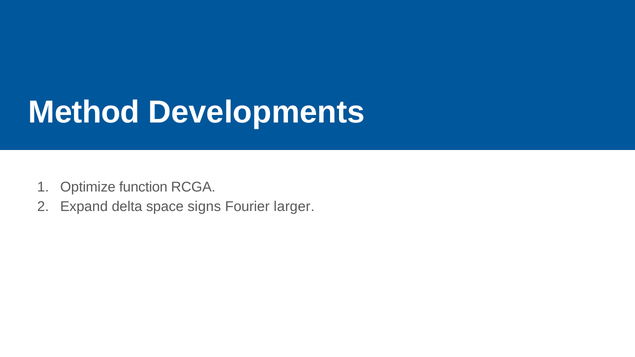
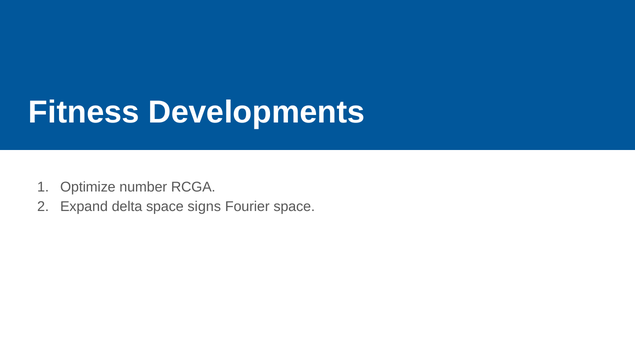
Method: Method -> Fitness
function: function -> number
Fourier larger: larger -> space
